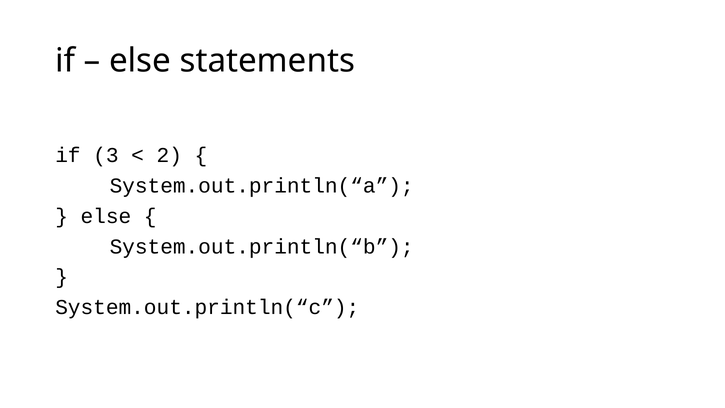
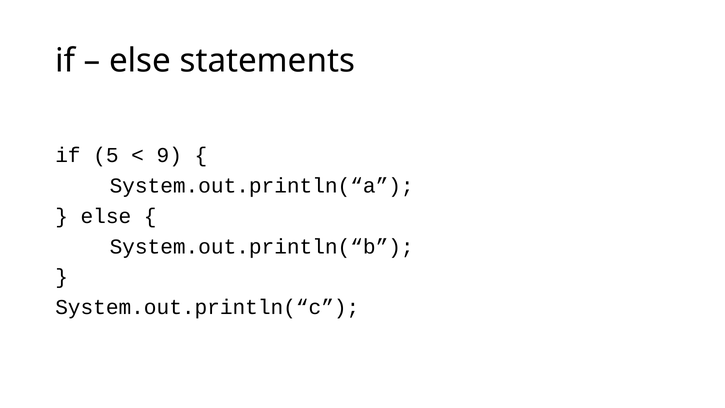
3: 3 -> 5
2: 2 -> 9
